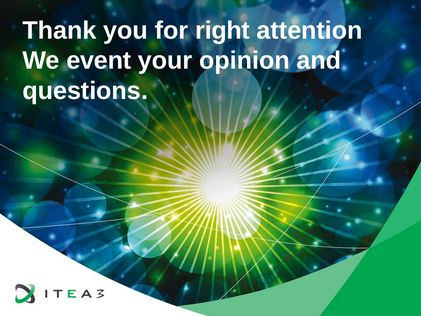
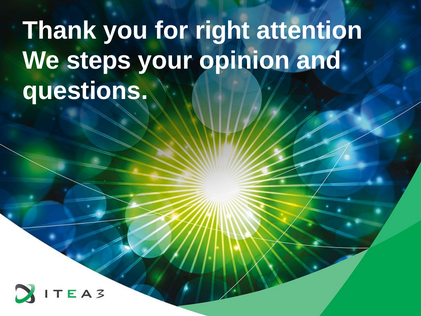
event: event -> steps
